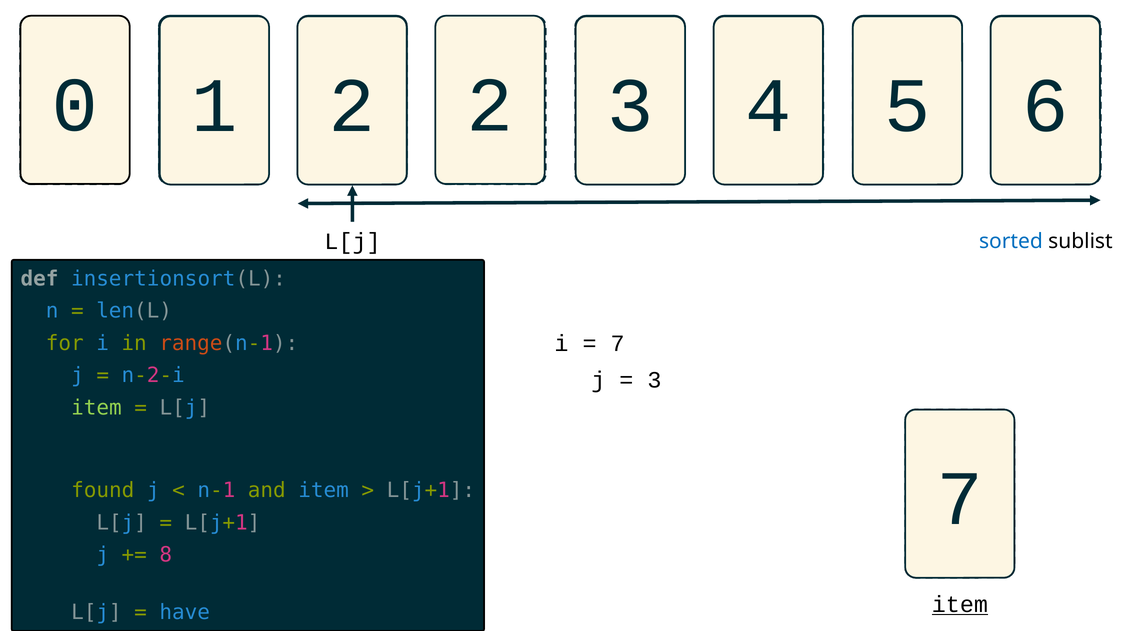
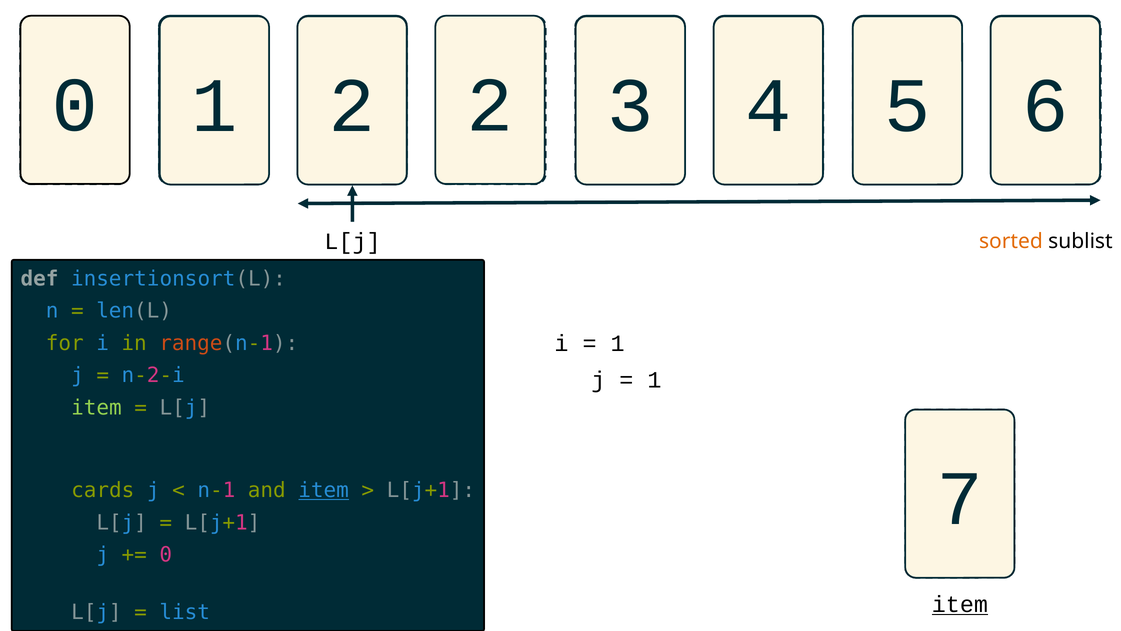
sorted colour: blue -> orange
7 at (618, 343): 7 -> 1
3 at (654, 380): 3 -> 1
found: found -> cards
item at (324, 490) underline: none -> present
8 at (166, 555): 8 -> 0
have: have -> list
